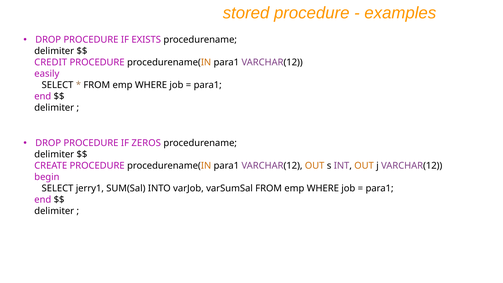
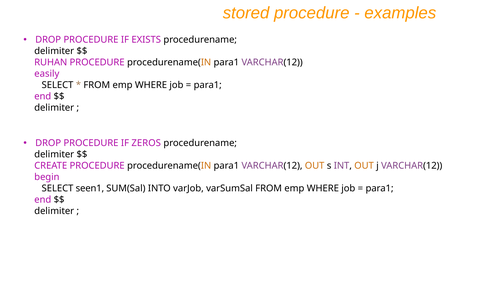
CREDIT: CREDIT -> RUHAN
jerry1: jerry1 -> seen1
